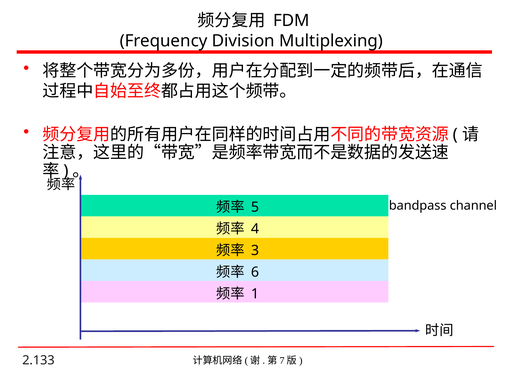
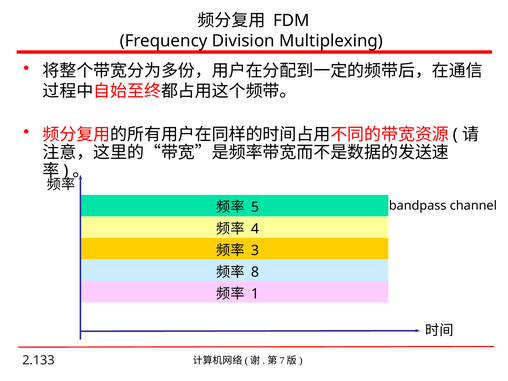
6: 6 -> 8
